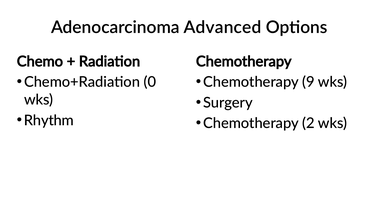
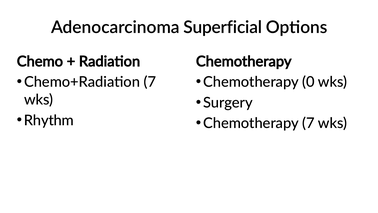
Advanced: Advanced -> Superficial
Chemo+Radiation 0: 0 -> 7
9: 9 -> 0
Chemotherapy 2: 2 -> 7
